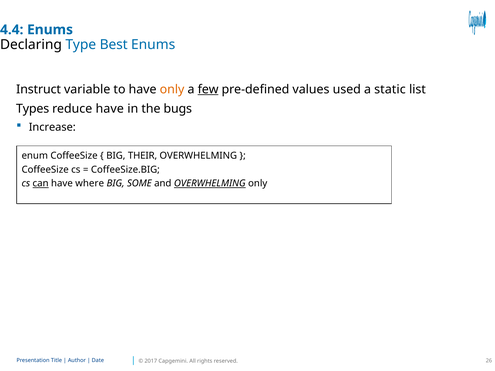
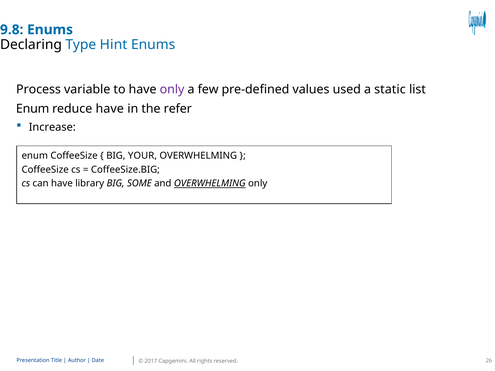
4.4: 4.4 -> 9.8
Best: Best -> Hint
Instruct: Instruct -> Process
only at (172, 90) colour: orange -> purple
few underline: present -> none
Types at (33, 109): Types -> Enum
bugs: bugs -> refer
THEIR: THEIR -> YOUR
can underline: present -> none
where: where -> library
